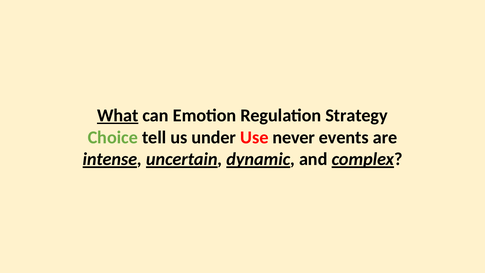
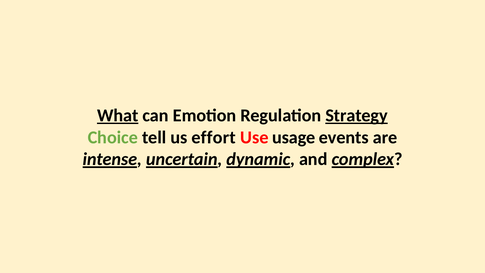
Strategy underline: none -> present
under: under -> effort
never: never -> usage
